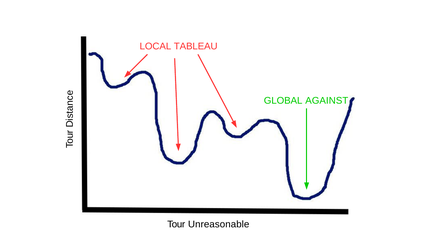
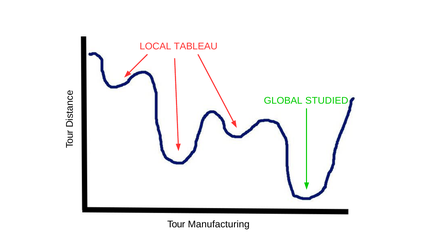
AGAINST: AGAINST -> STUDIED
Unreasonable: Unreasonable -> Manufacturing
